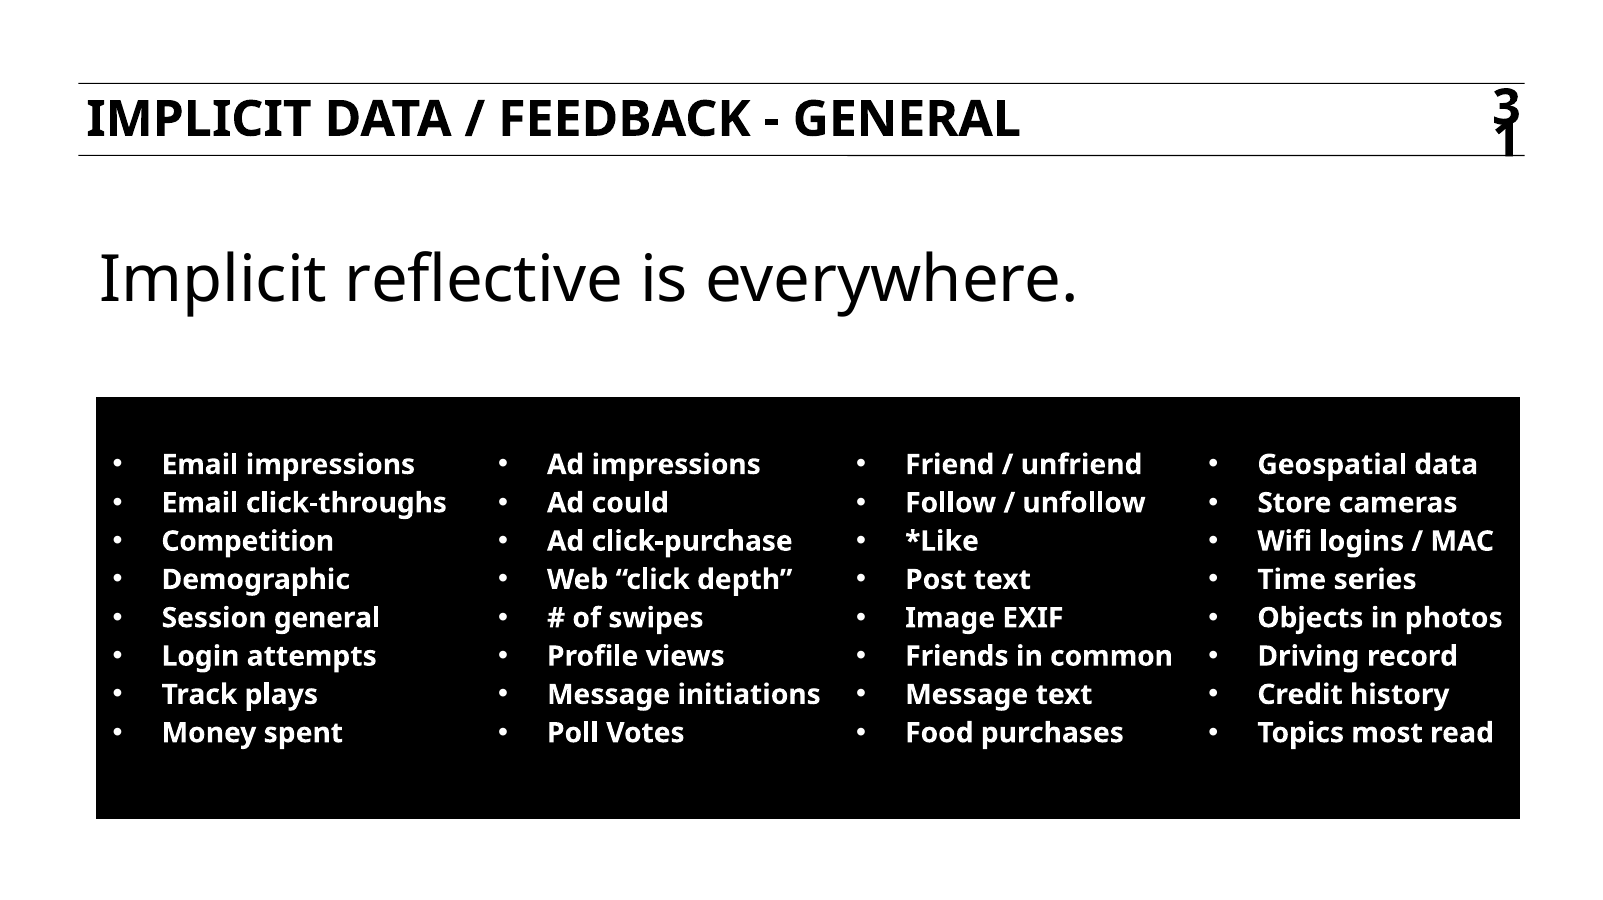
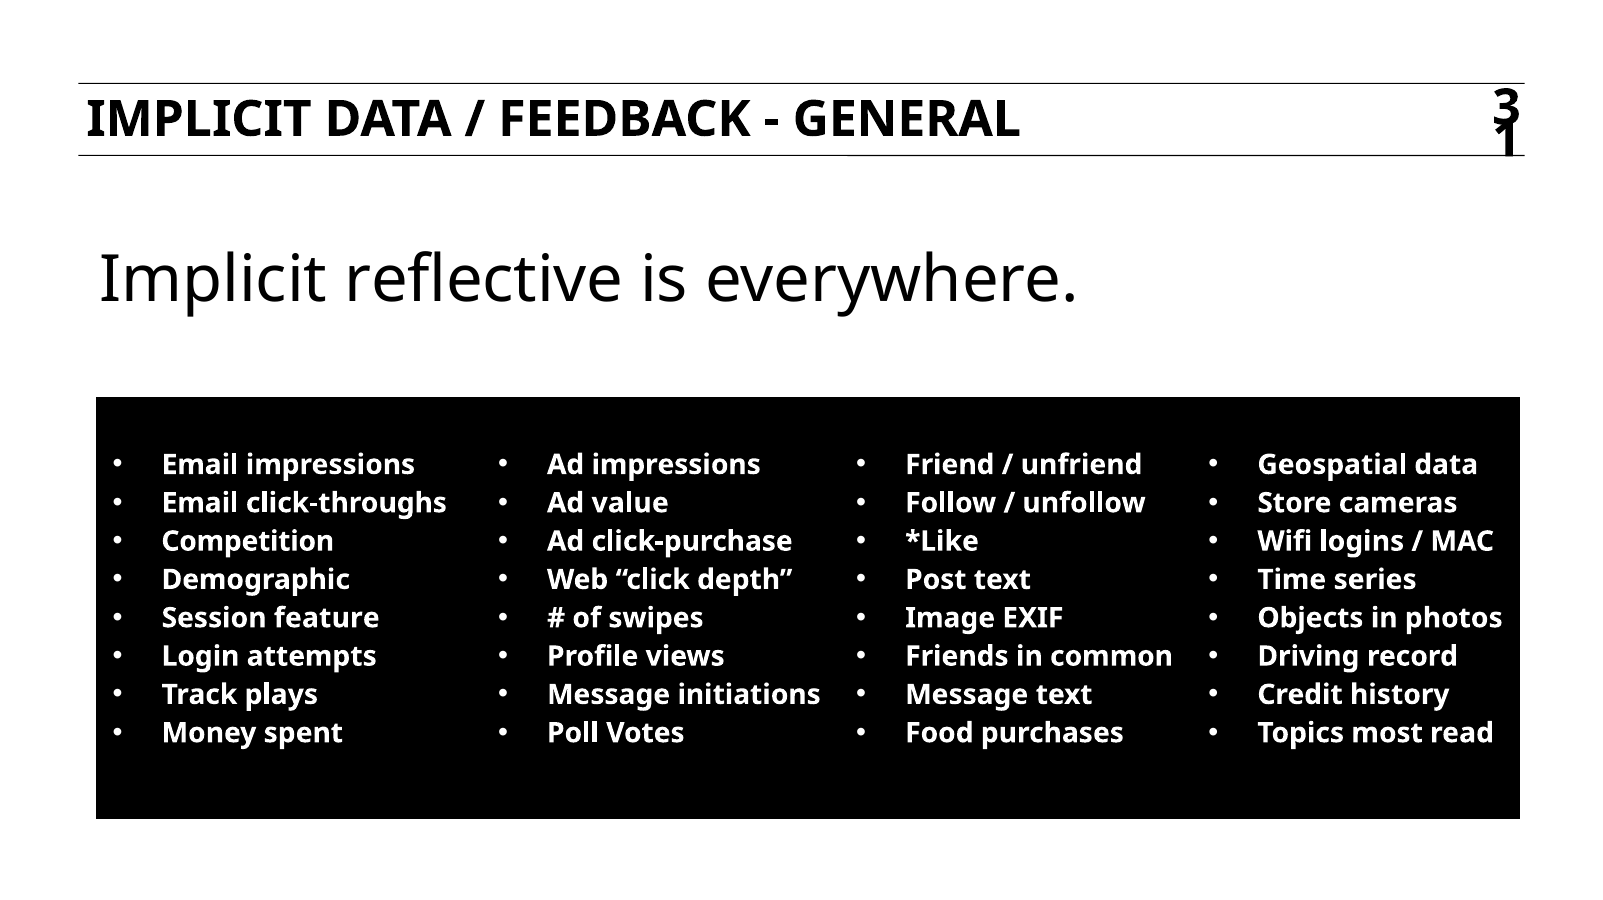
could: could -> value
Session general: general -> feature
